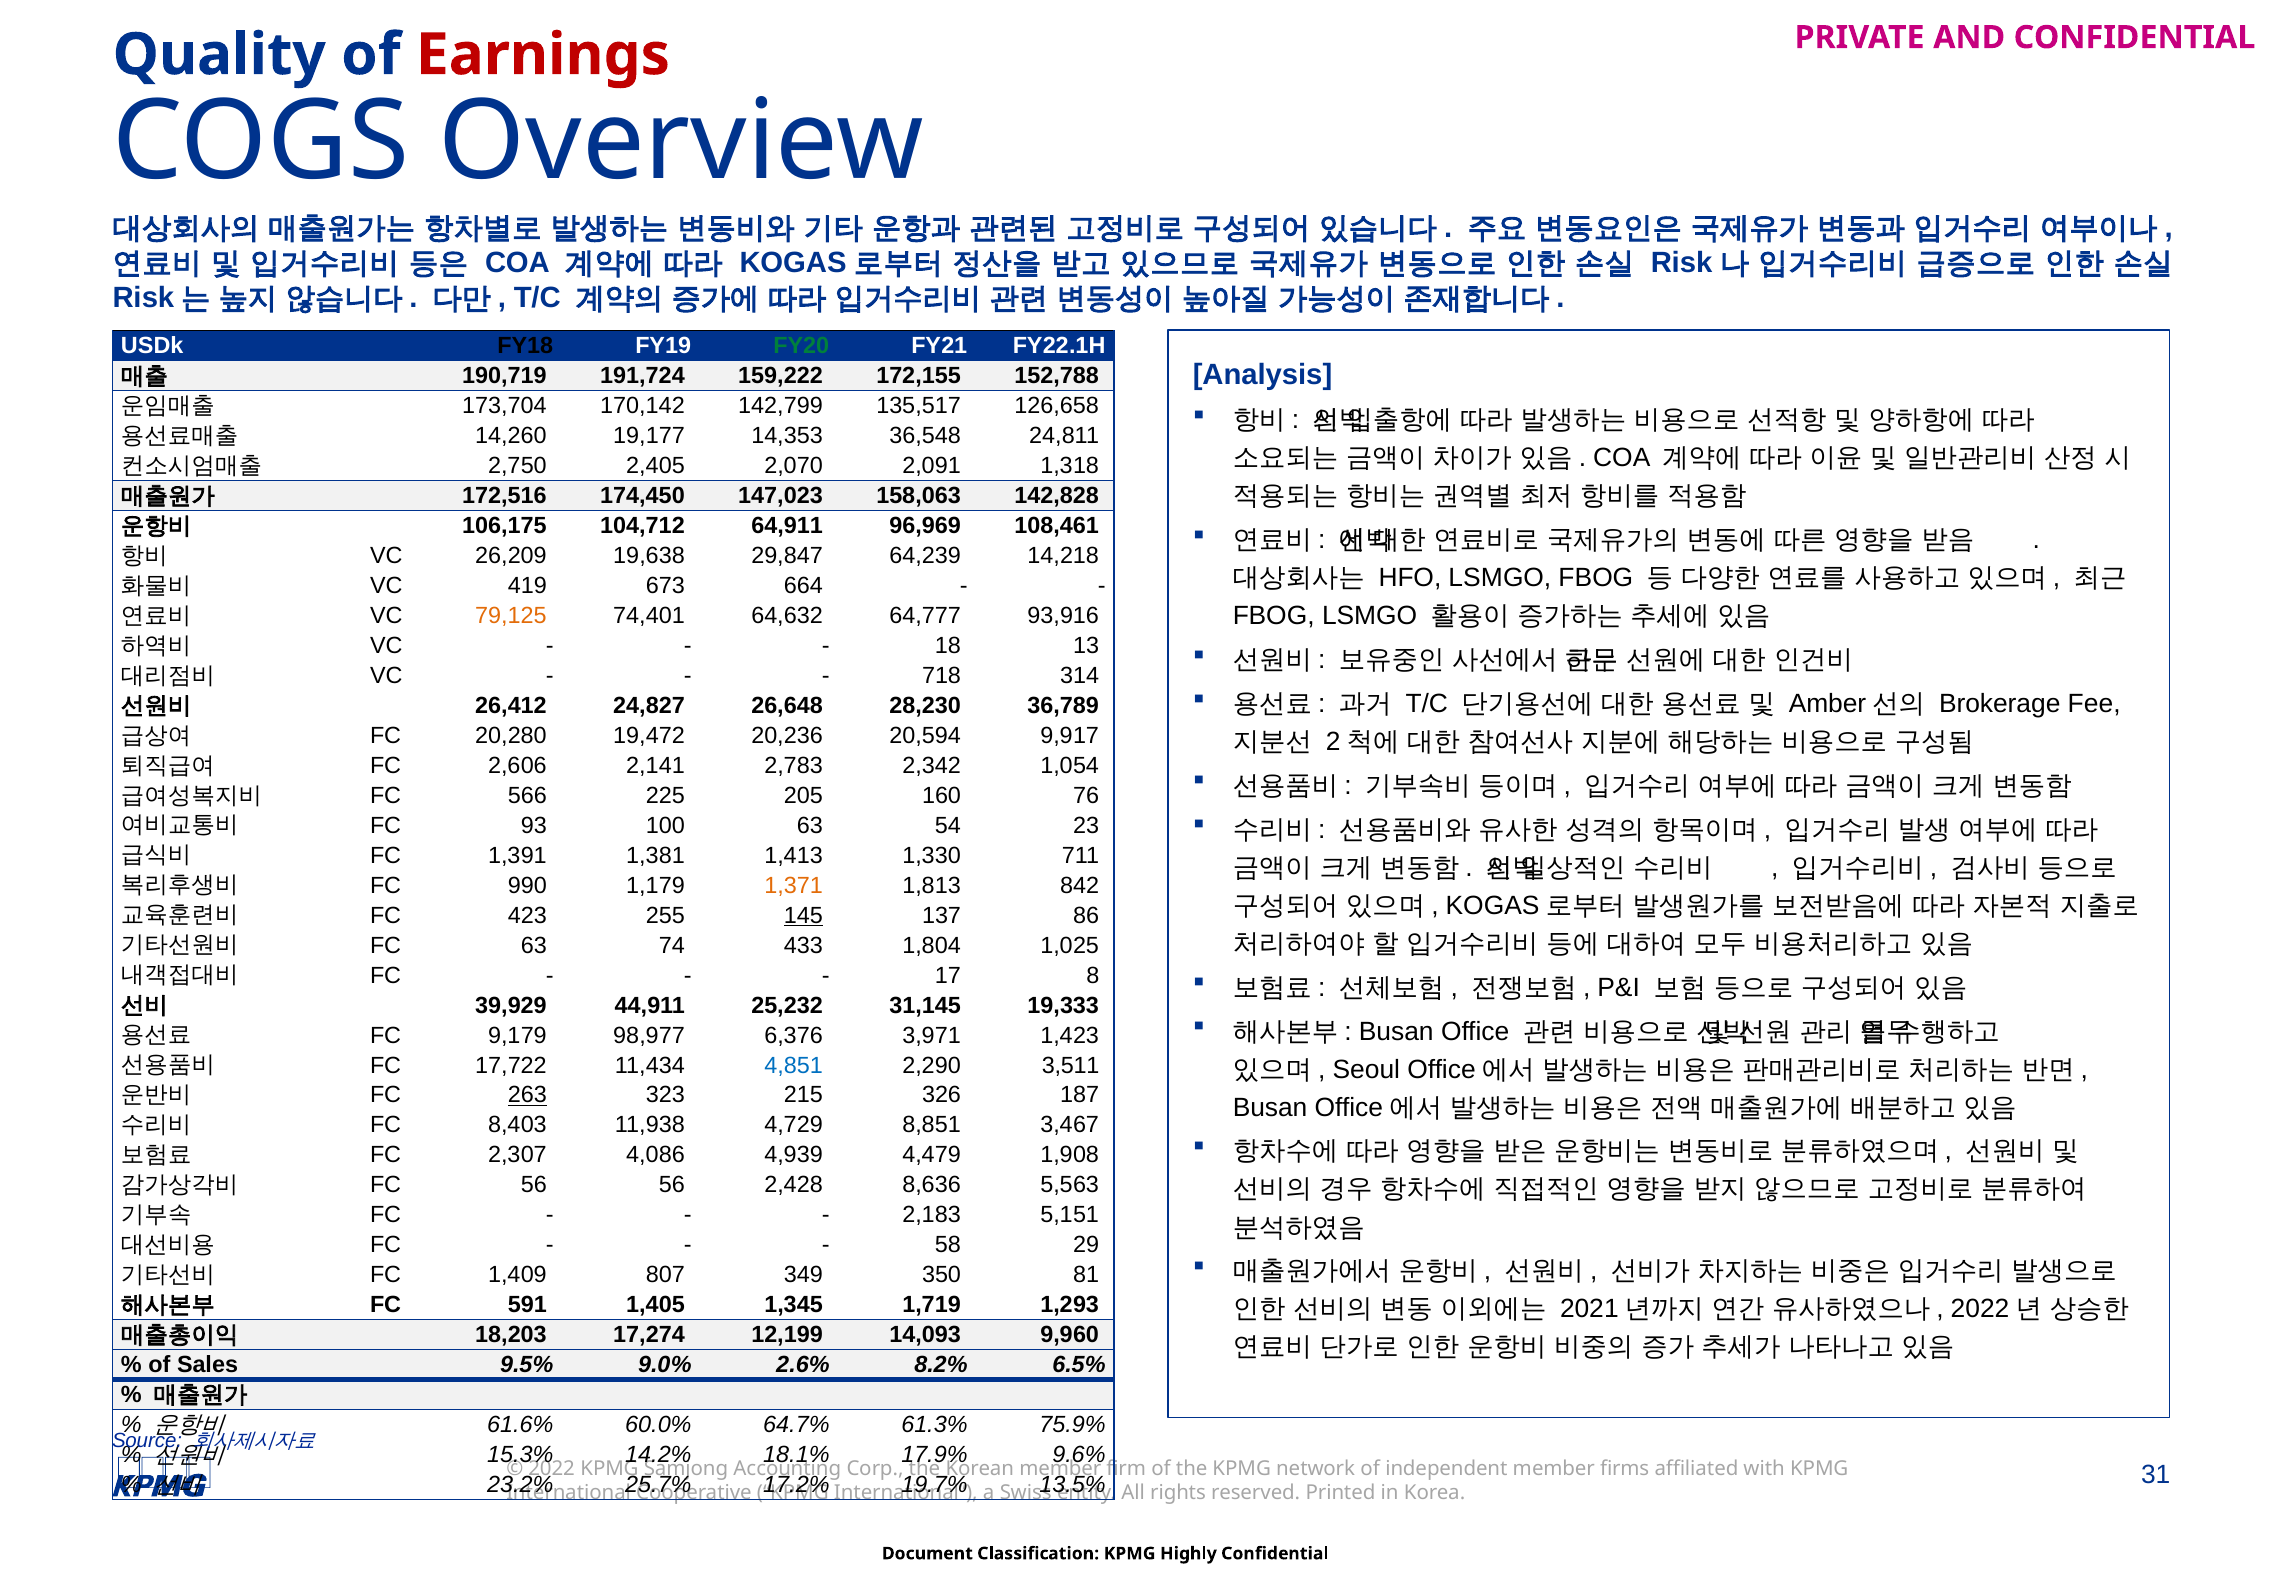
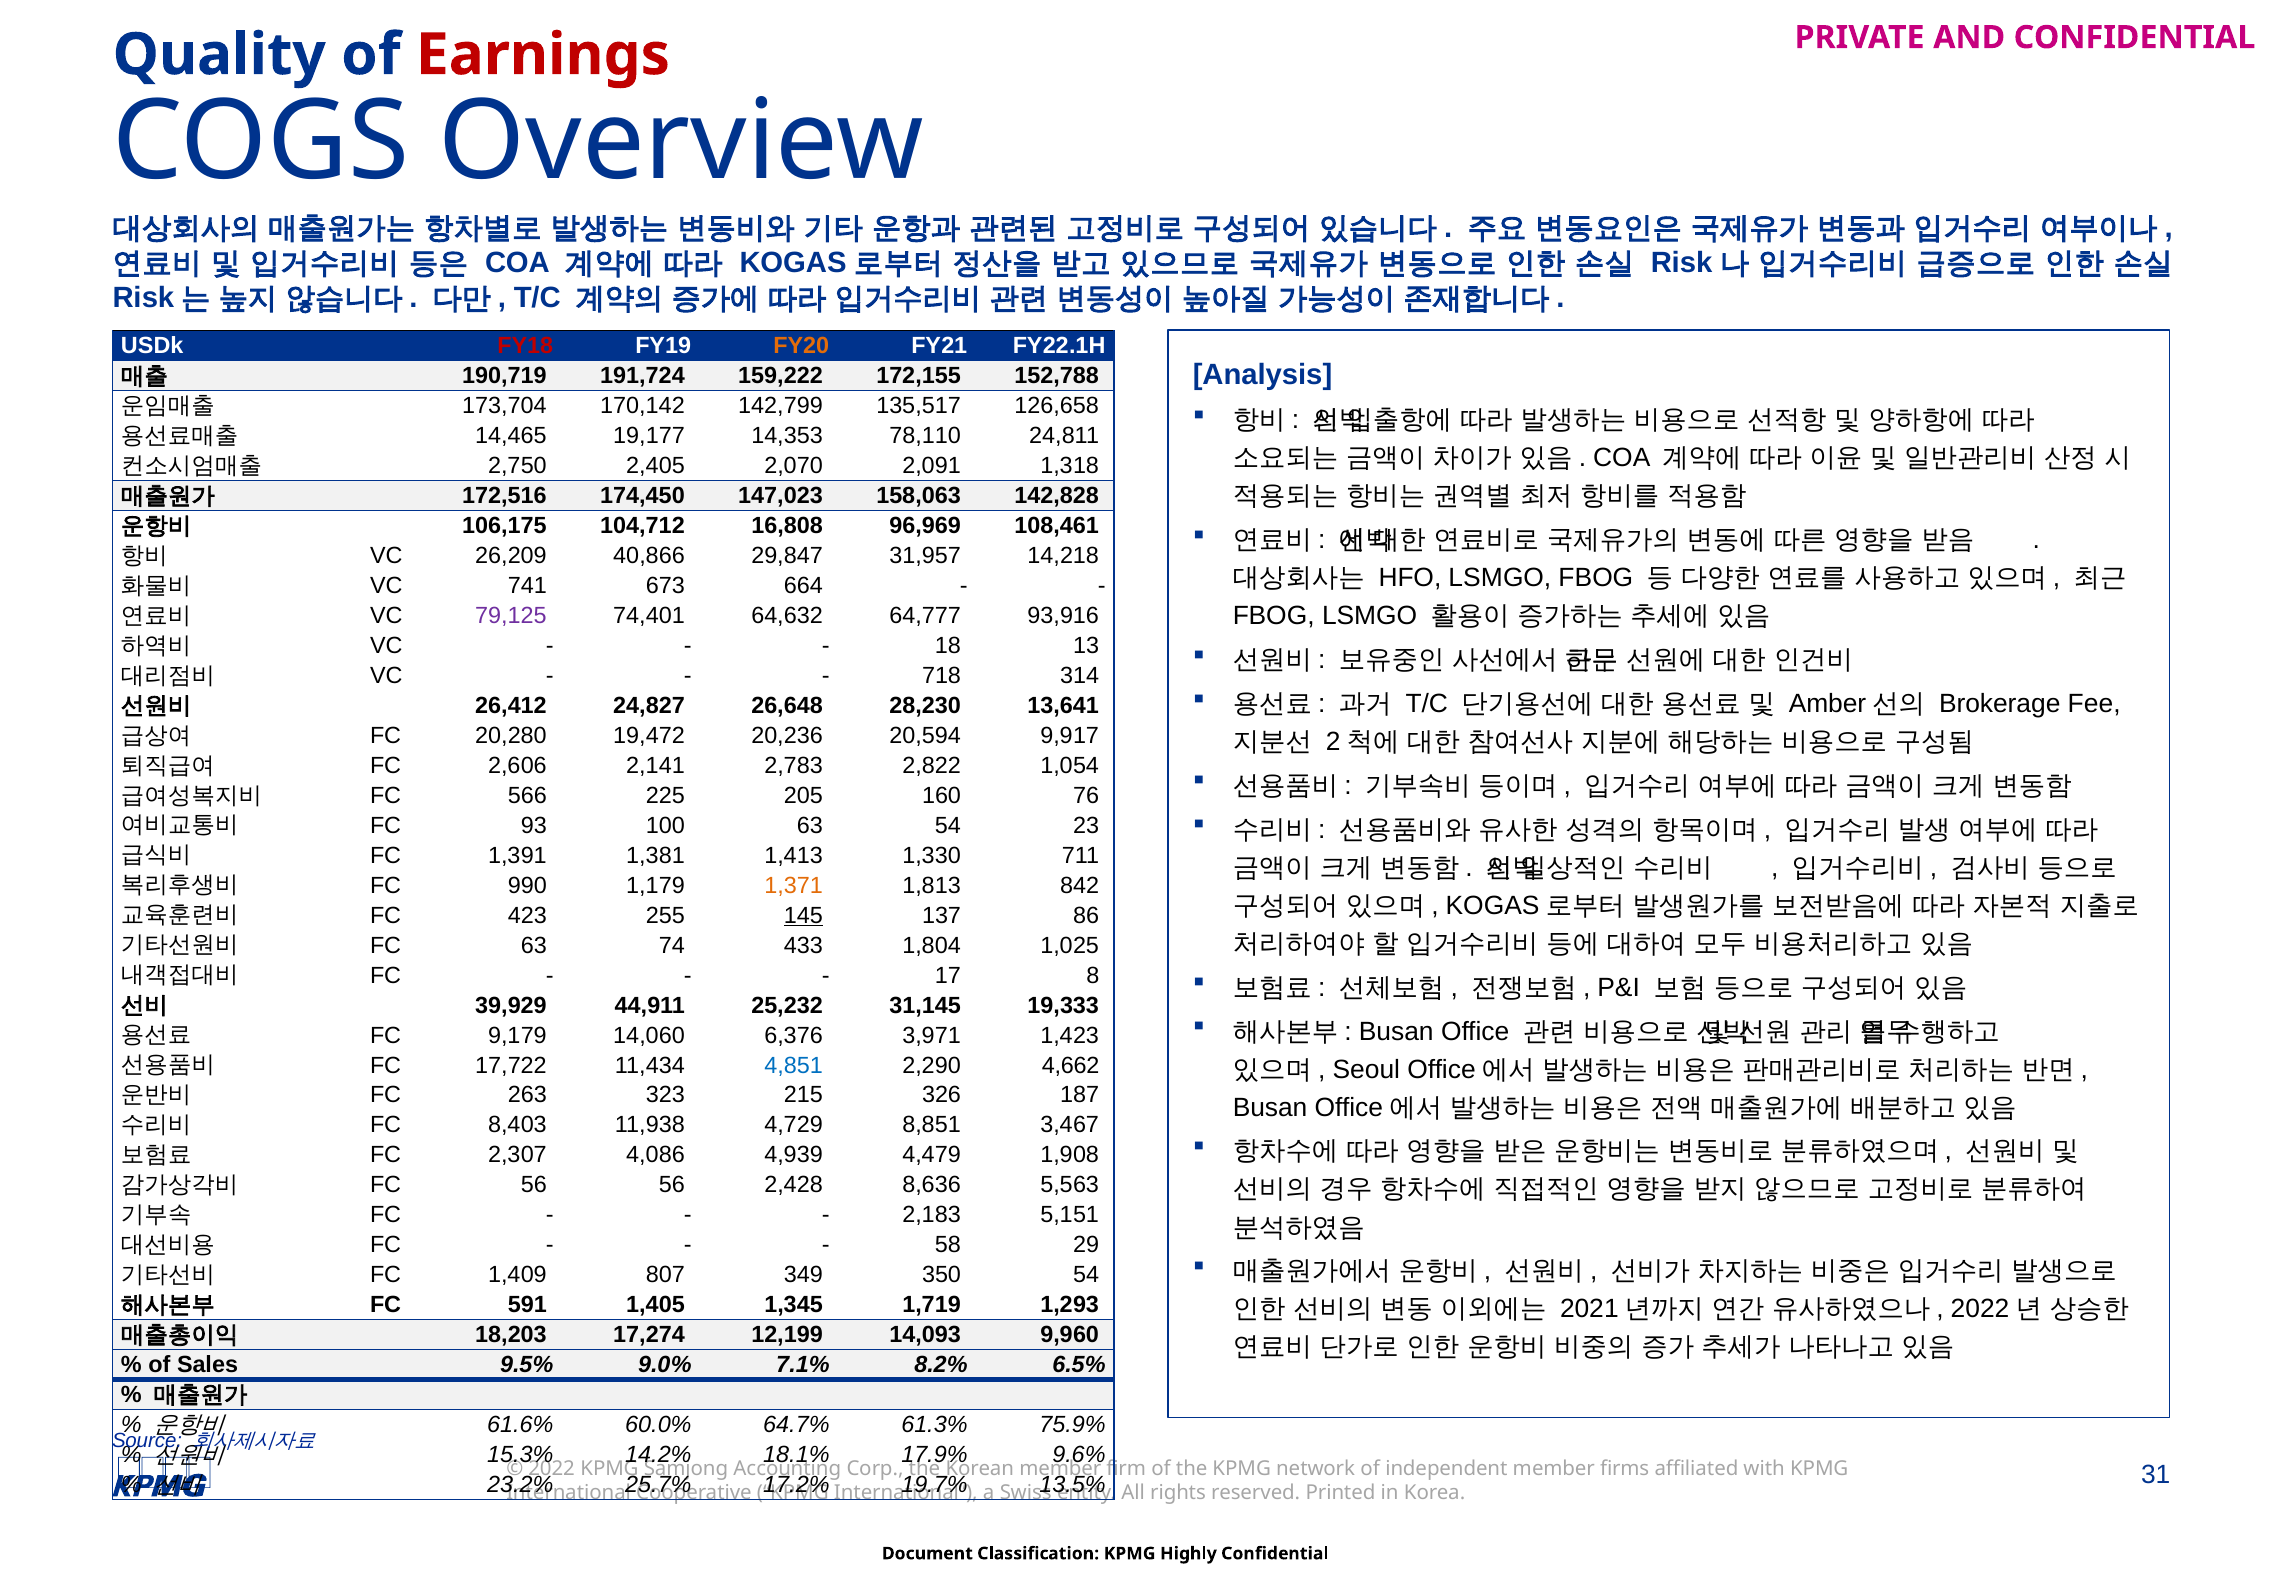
FY18 colour: black -> red
FY20 colour: green -> orange
14,260: 14,260 -> 14,465
36,548: 36,548 -> 78,110
64,911: 64,911 -> 16,808
19,638: 19,638 -> 40,866
64,239: 64,239 -> 31,957
419: 419 -> 741
79,125 colour: orange -> purple
36,789: 36,789 -> 13,641
2,342: 2,342 -> 2,822
98,977: 98,977 -> 14,060
3,511: 3,511 -> 4,662
263 underline: present -> none
350 81: 81 -> 54
2.6%: 2.6% -> 7.1%
